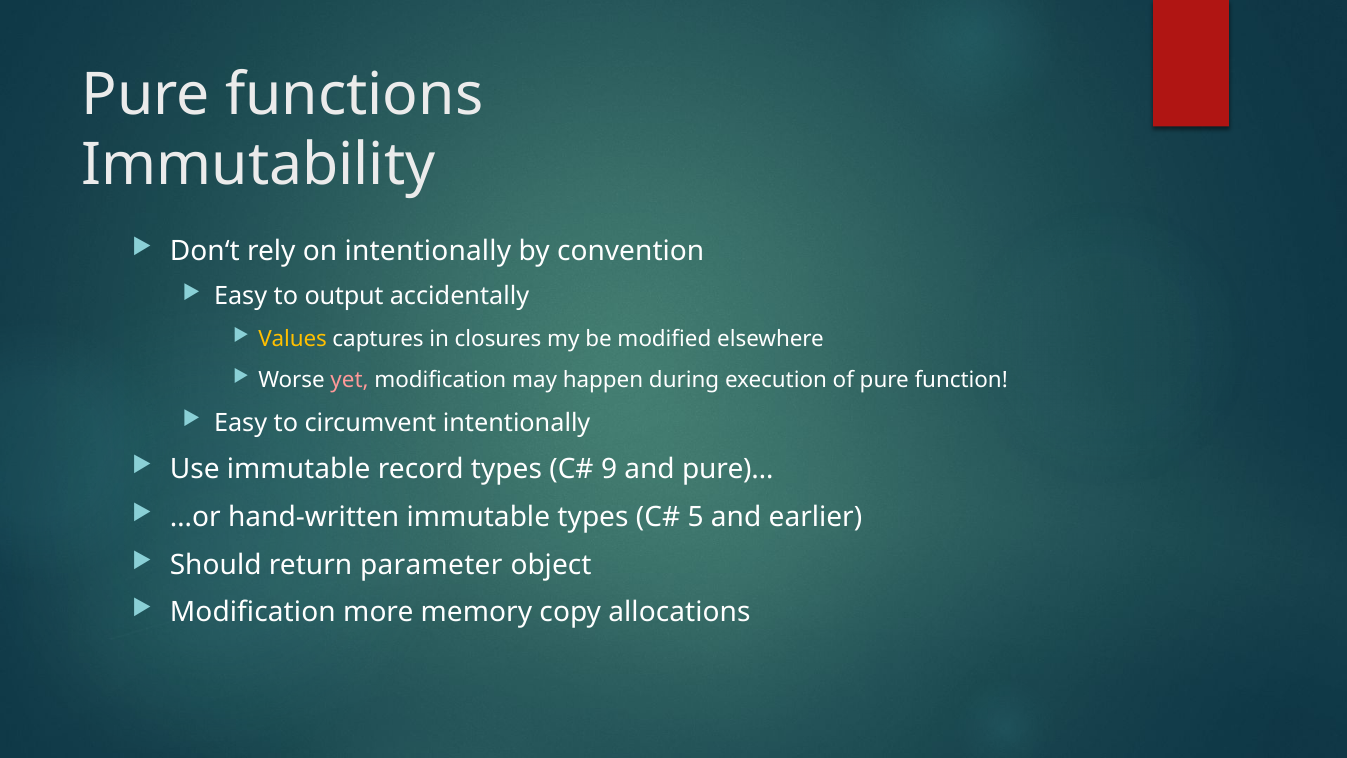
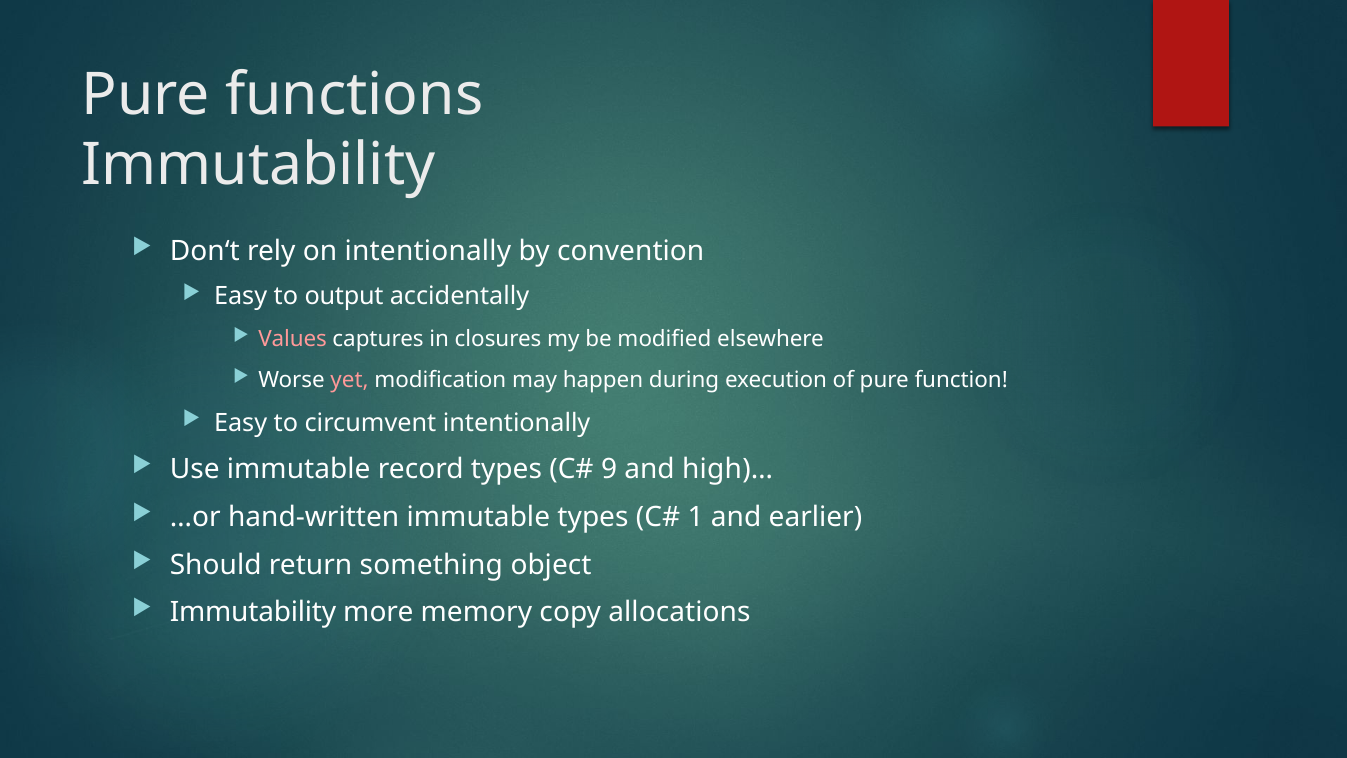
Values colour: yellow -> pink
pure)…: pure)… -> high)…
5: 5 -> 1
parameter: parameter -> something
Modification at (253, 612): Modification -> Immutability
